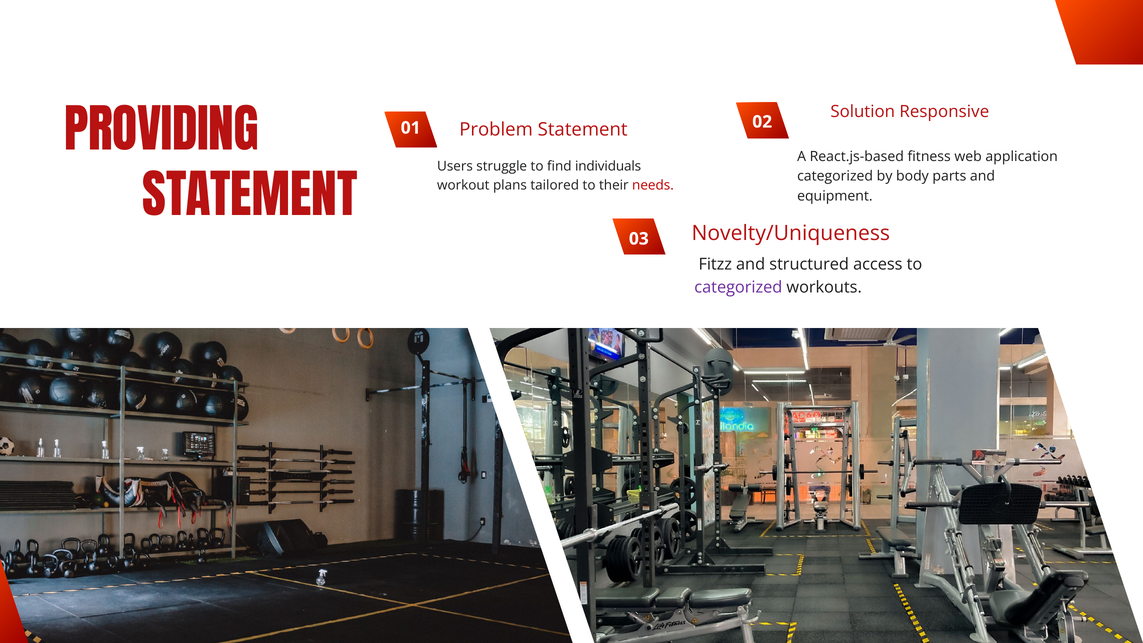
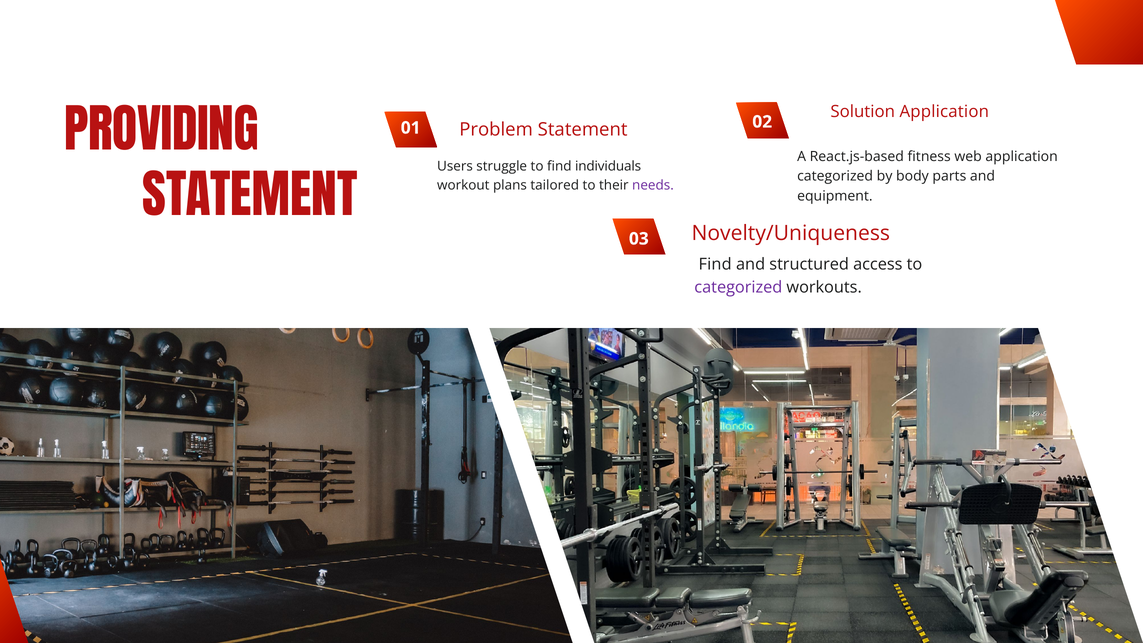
Solution Responsive: Responsive -> Application
needs colour: red -> purple
Fitzz at (715, 264): Fitzz -> Find
